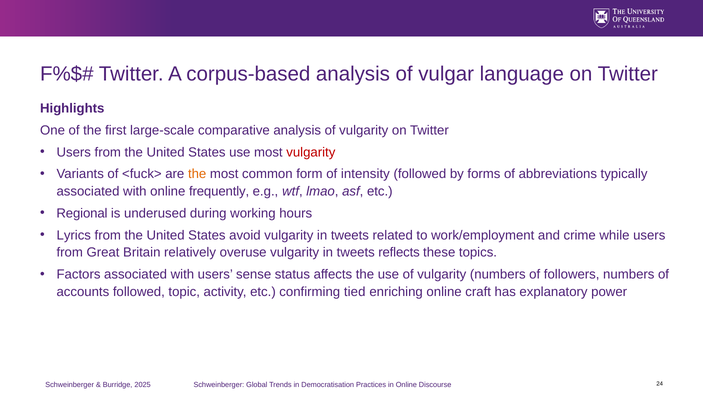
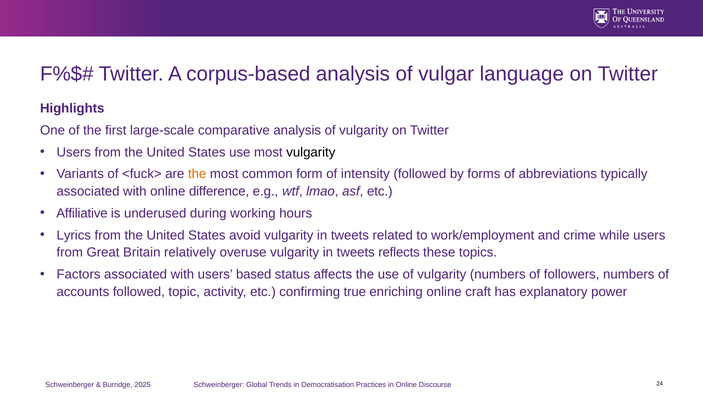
vulgarity at (311, 152) colour: red -> black
frequently: frequently -> difference
Regional: Regional -> Affiliative
sense: sense -> based
tied: tied -> true
